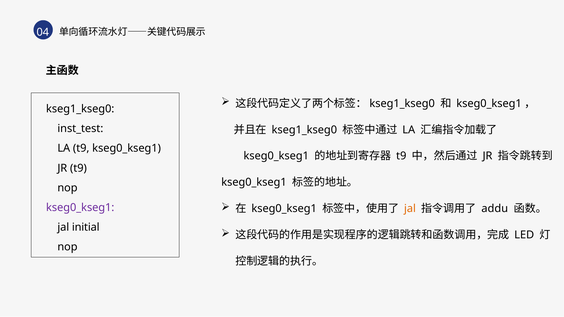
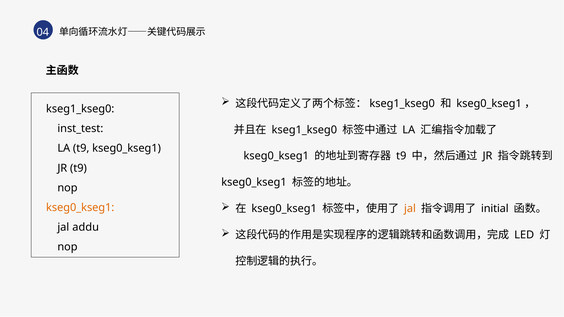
addu: addu -> initial
kseg0_kseg1 at (80, 208) colour: purple -> orange
initial: initial -> addu
